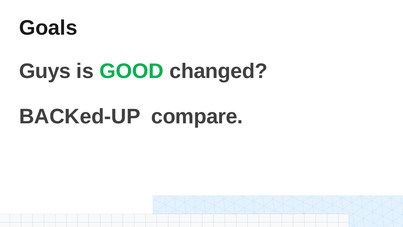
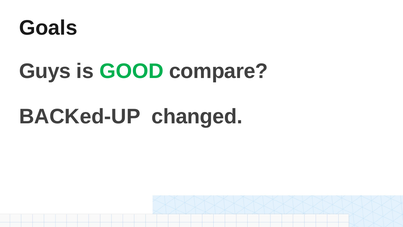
changed: changed -> compare
compare: compare -> changed
